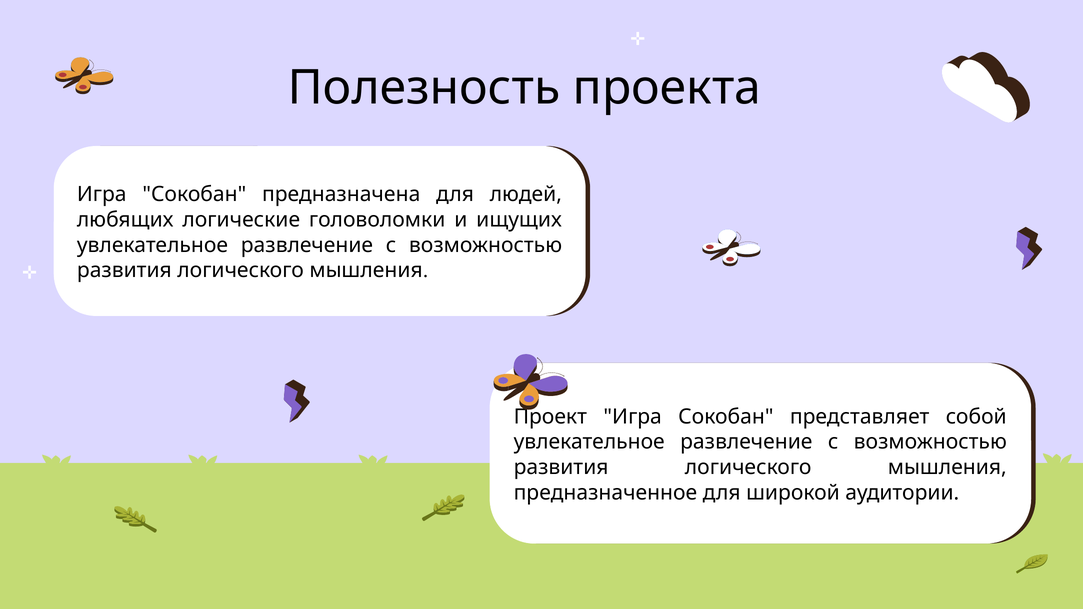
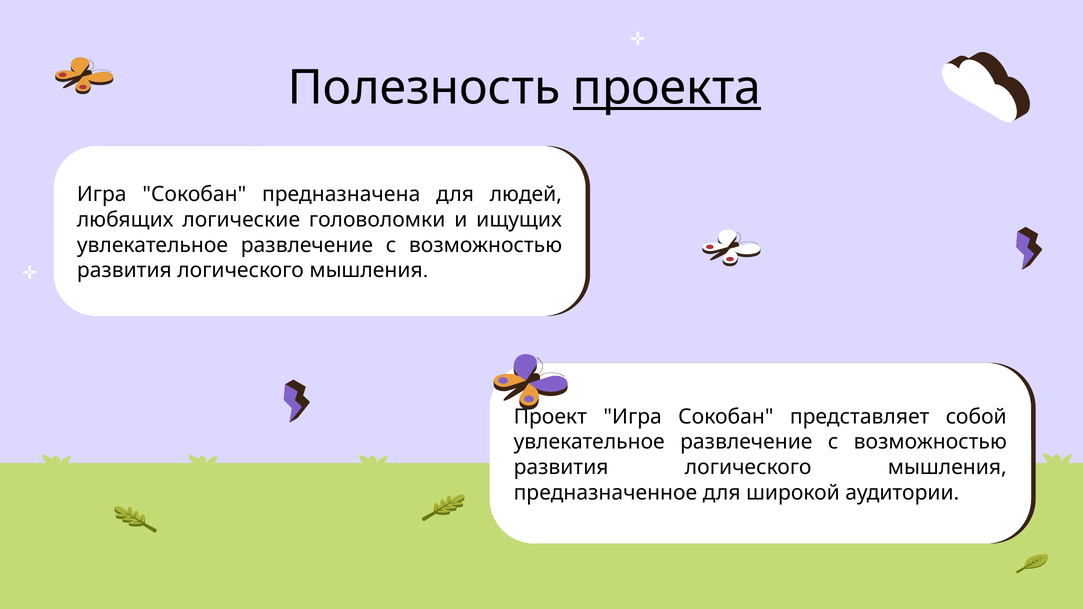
проекта underline: none -> present
